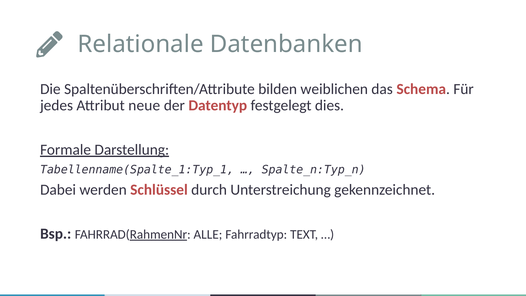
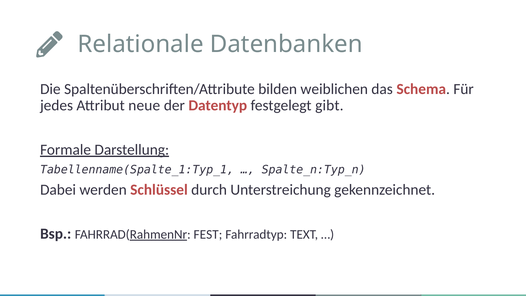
dies: dies -> gibt
ALLE: ALLE -> FEST
